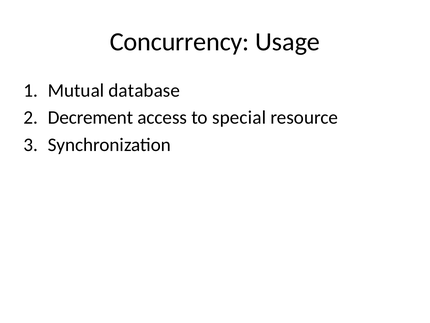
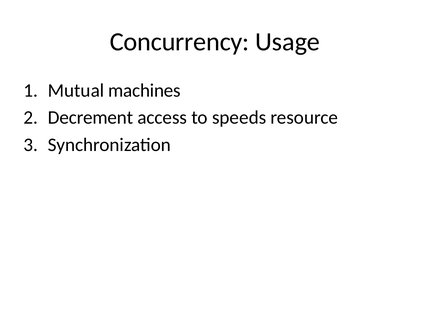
database: database -> machines
special: special -> speeds
